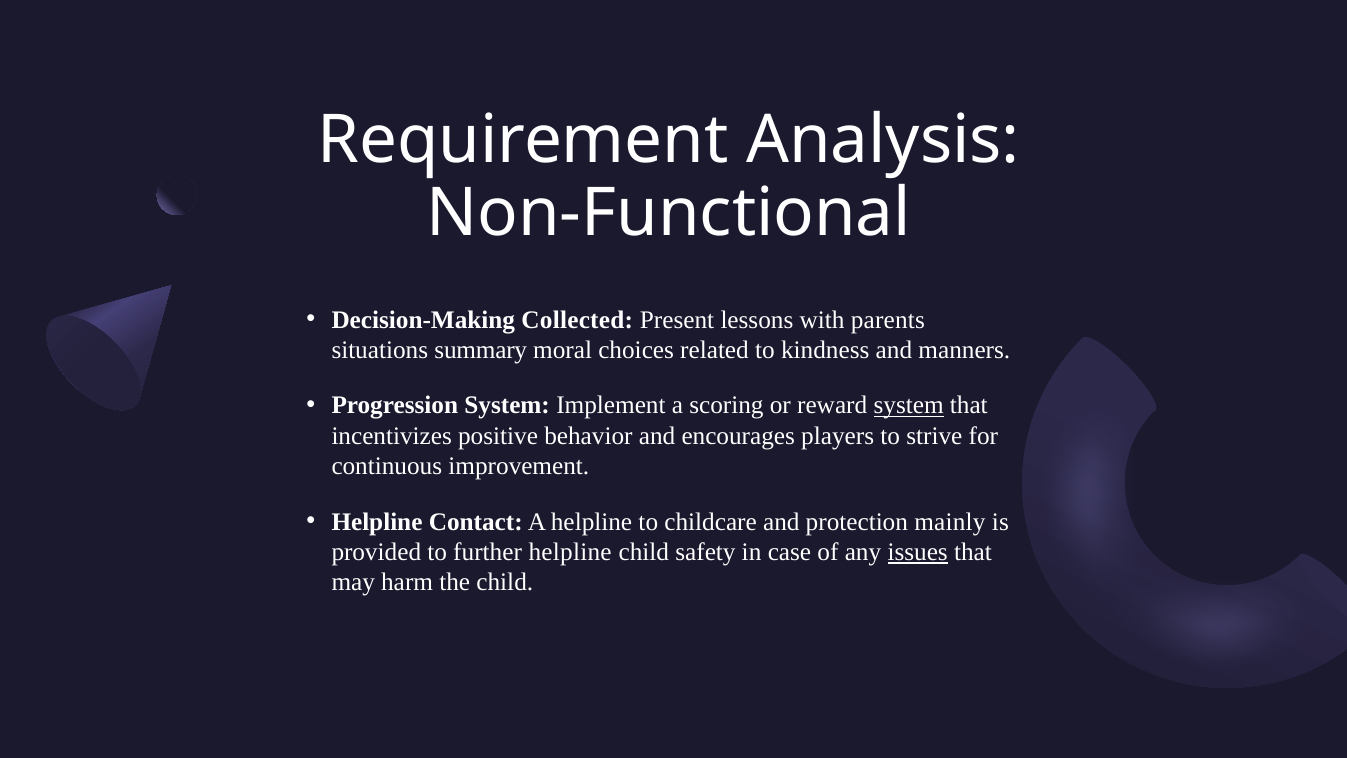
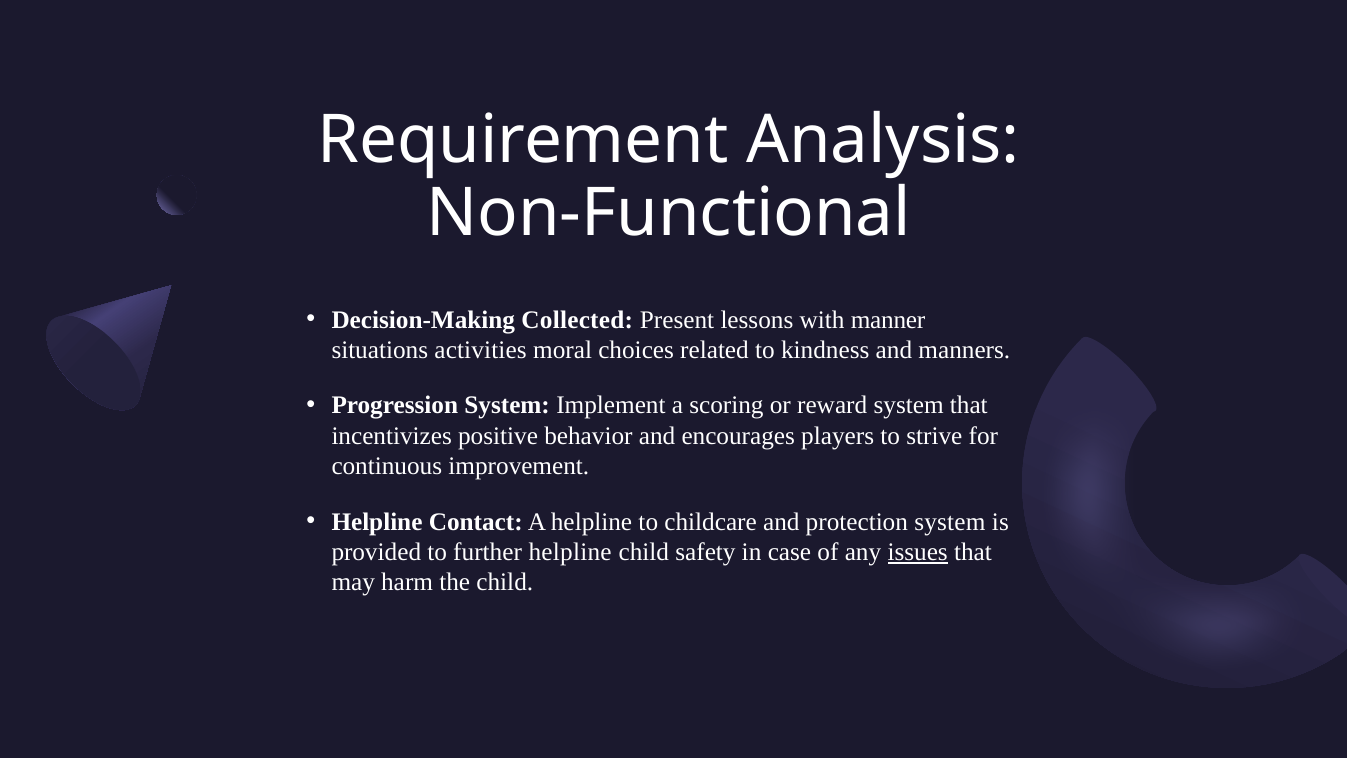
parents: parents -> manner
summary: summary -> activities
system at (909, 405) underline: present -> none
protection mainly: mainly -> system
